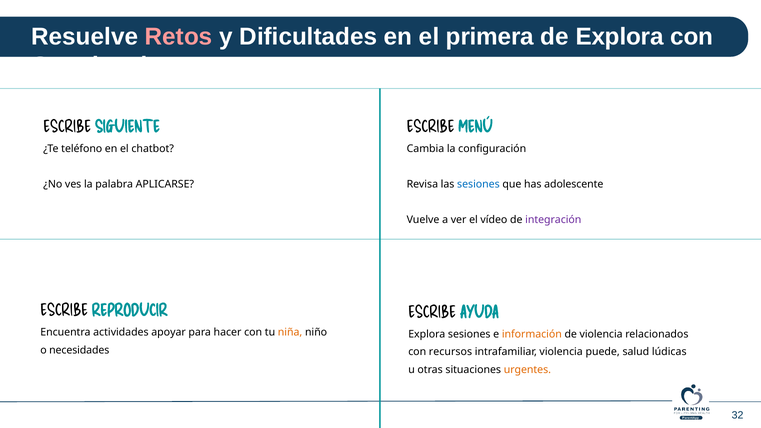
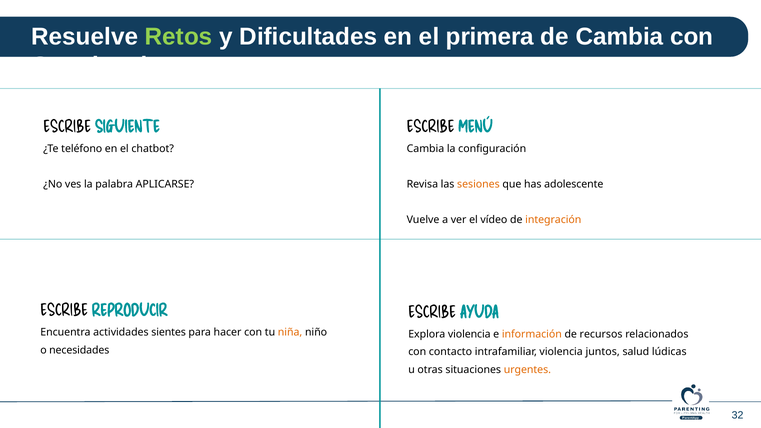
Retos colour: pink -> light green
de Explora: Explora -> Cambia
sesiones at (478, 184) colour: blue -> orange
integración colour: purple -> orange
apoyar: apoyar -> sientes
Explora sesiones: sesiones -> violencia
de violencia: violencia -> recursos
recursos: recursos -> contacto
puede: puede -> juntos
